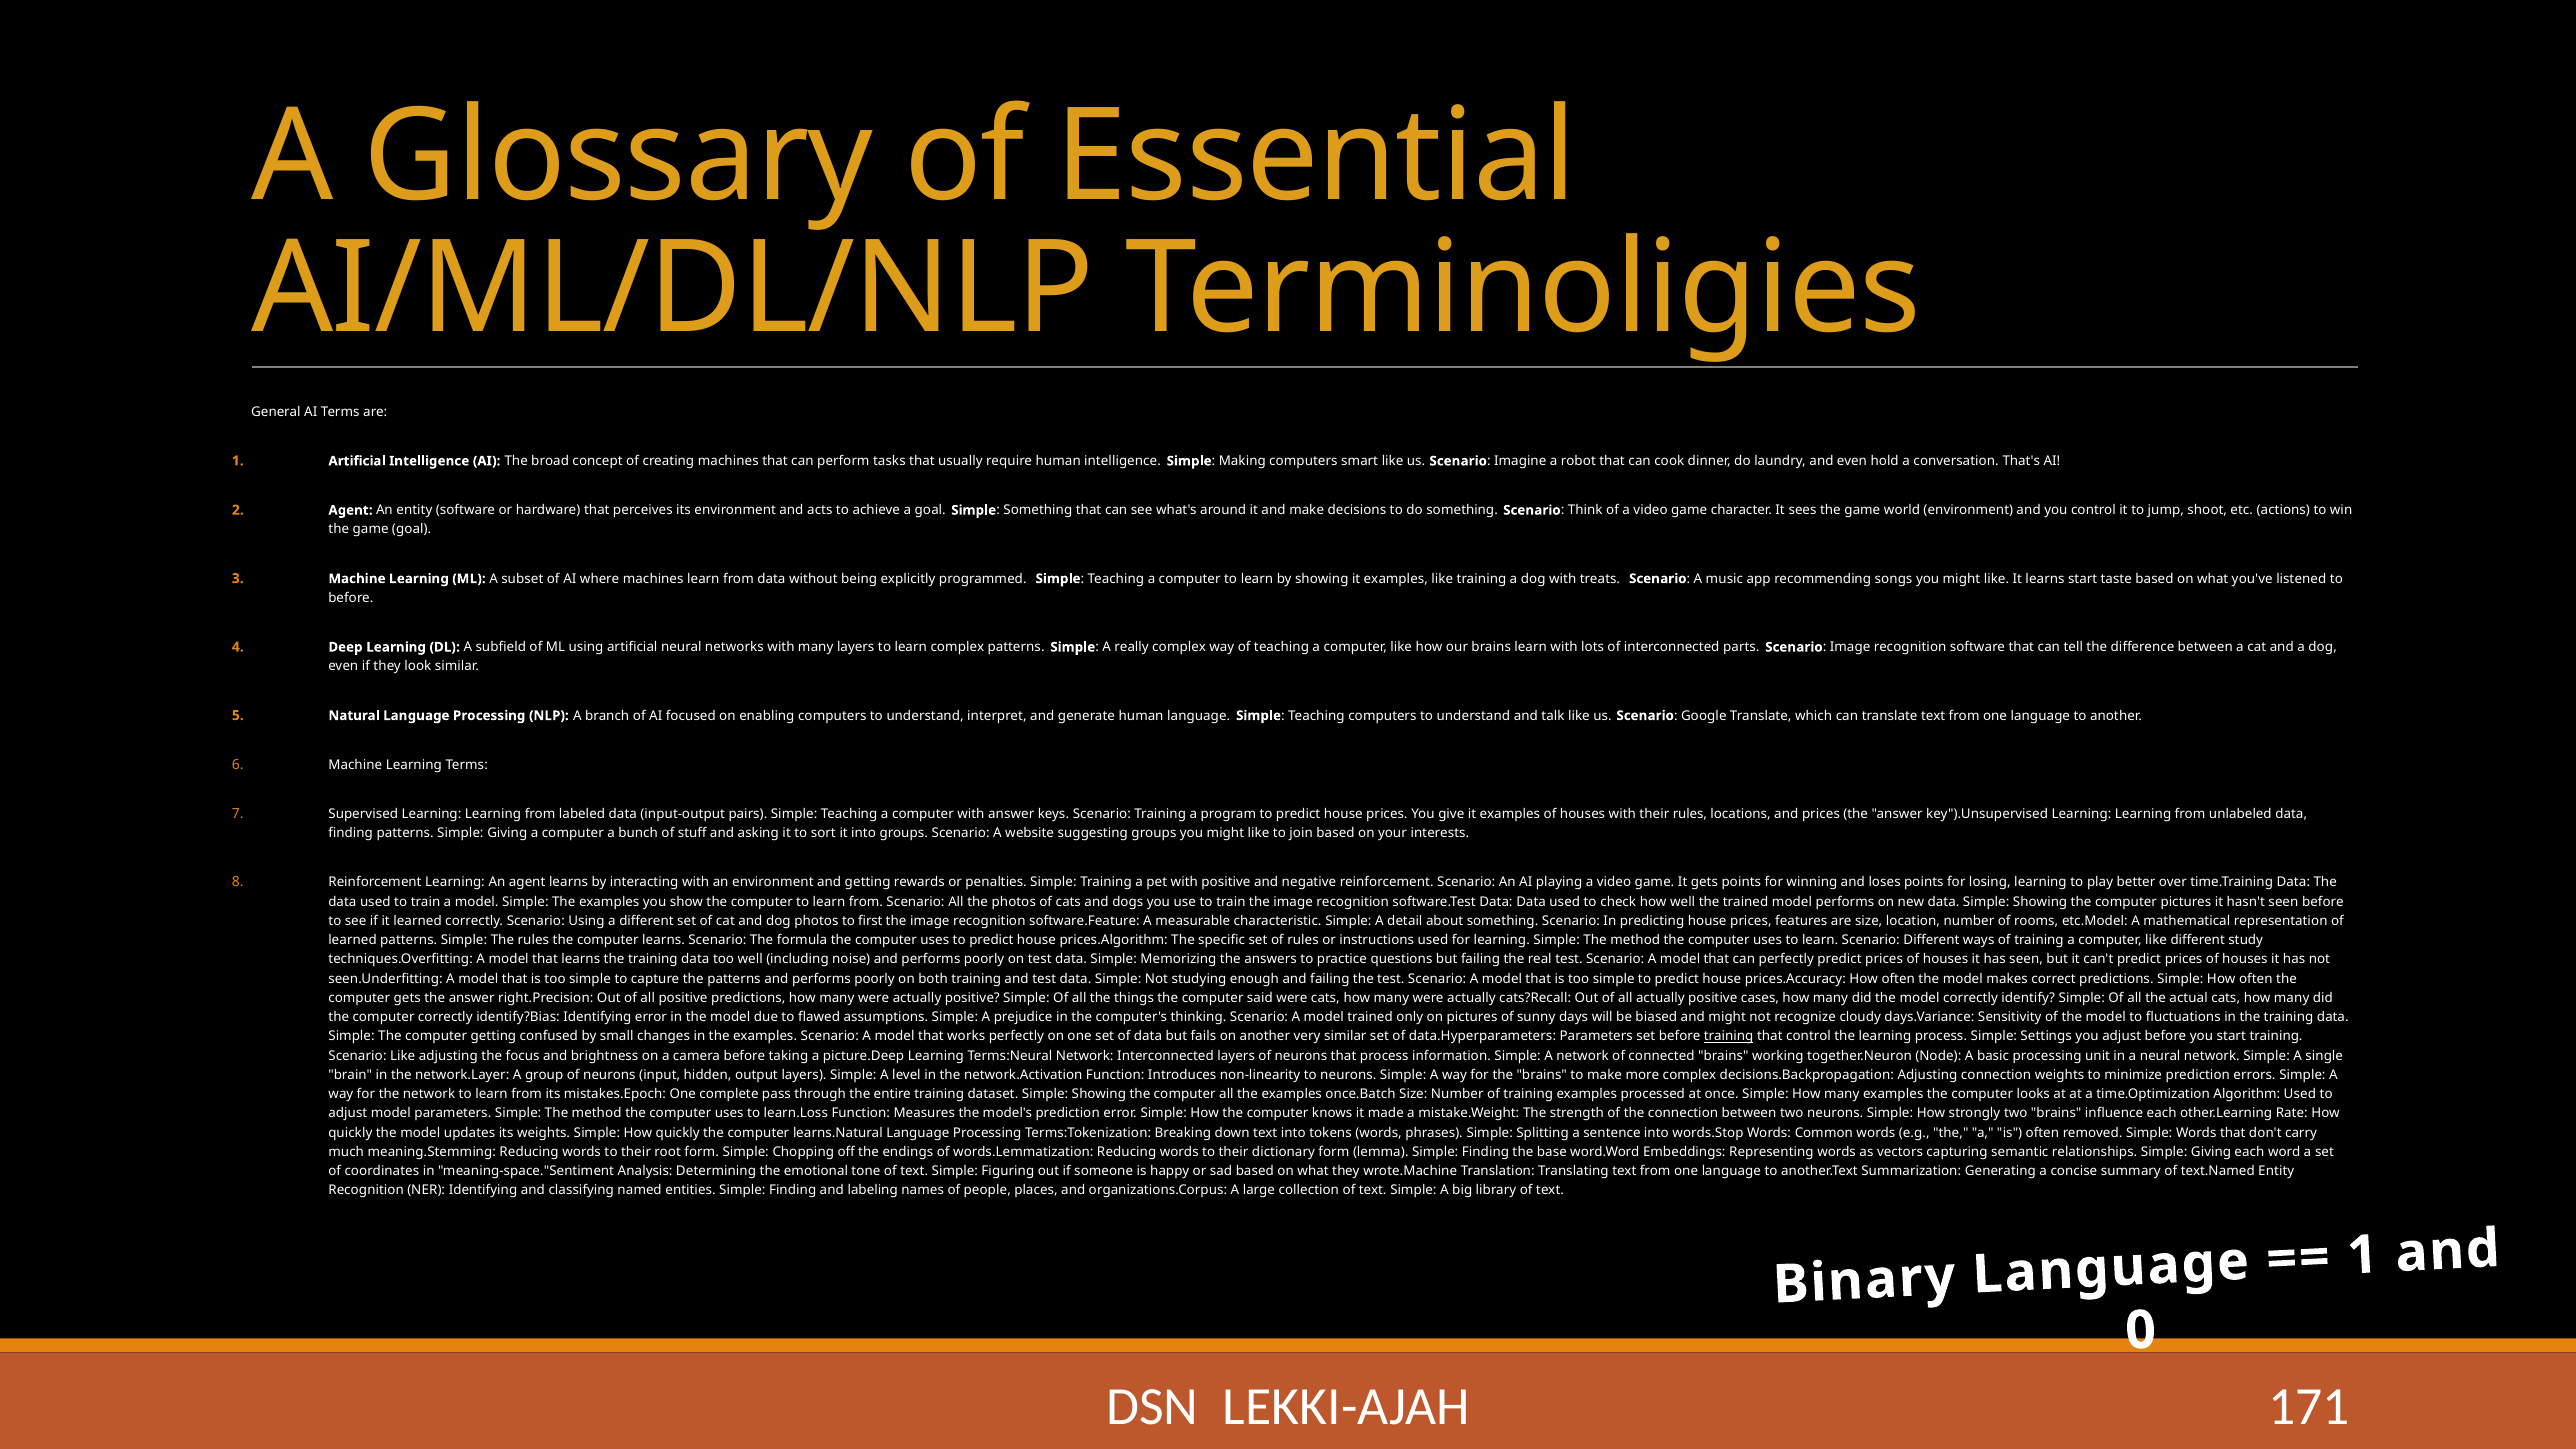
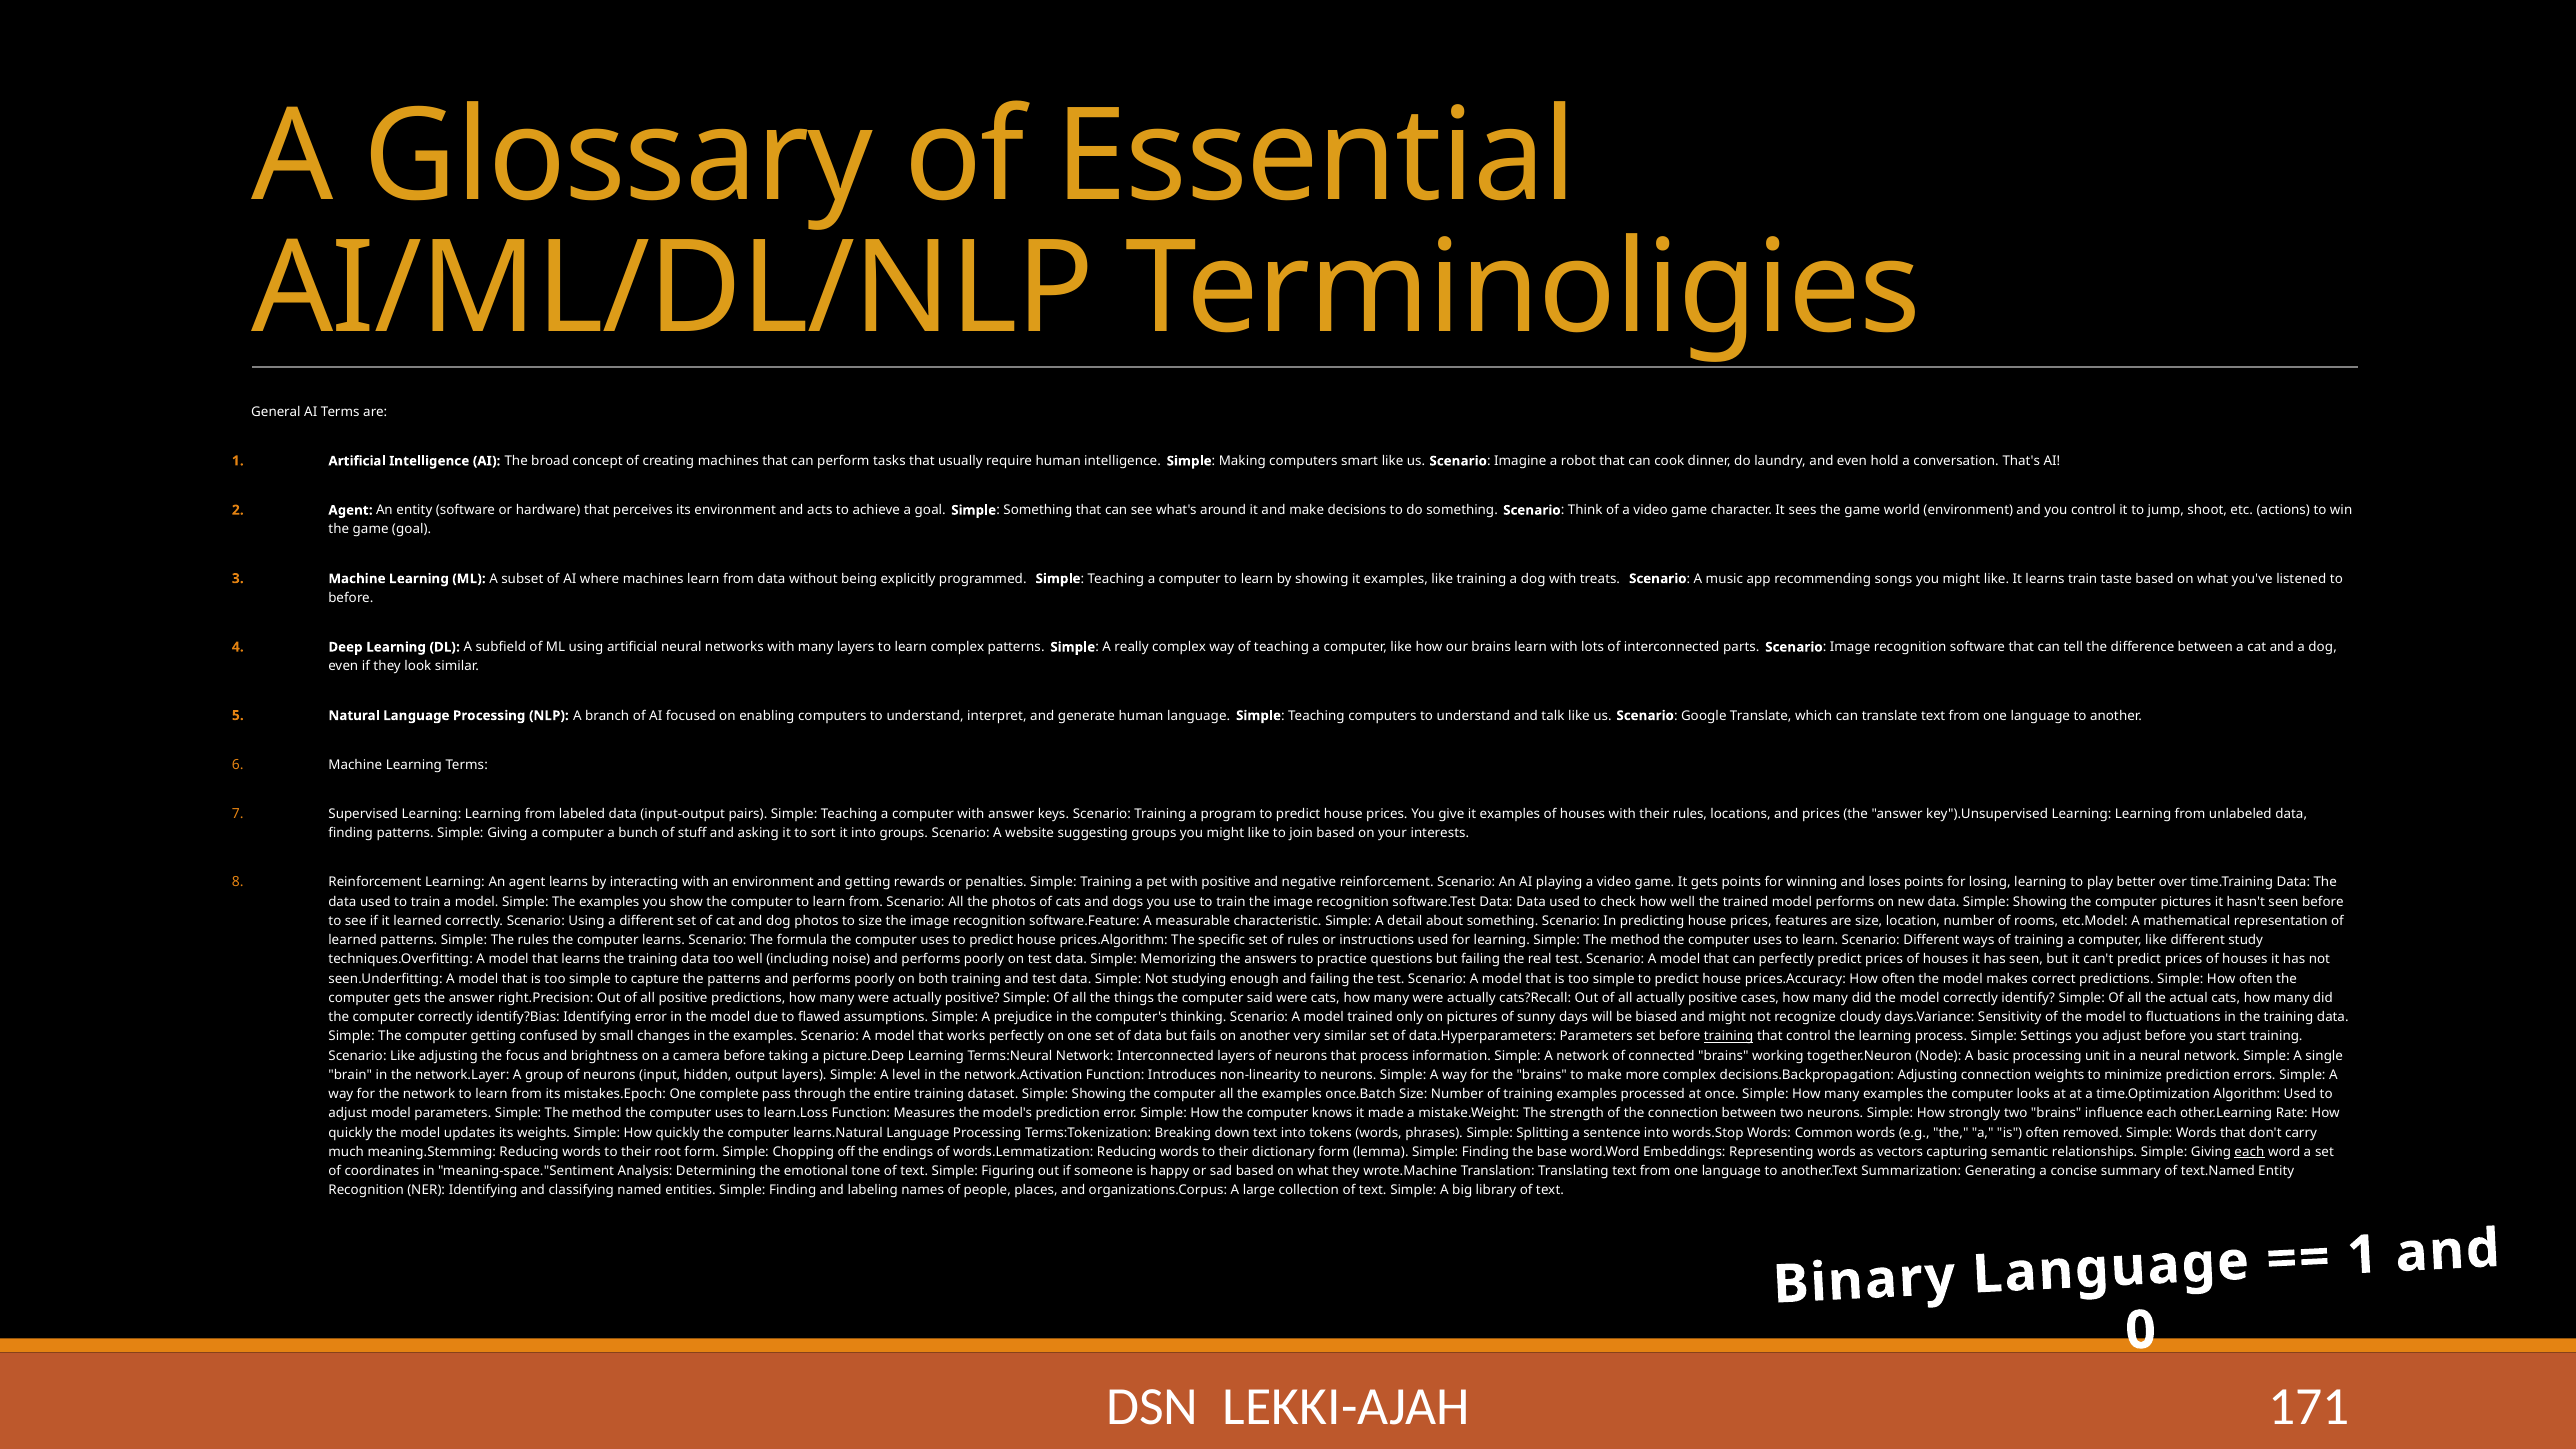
learns start: start -> train
to first: first -> size
each at (2249, 1152) underline: none -> present
